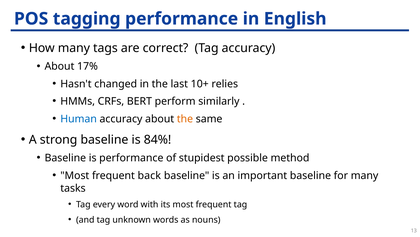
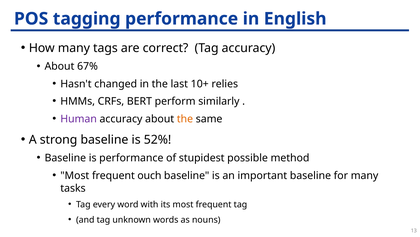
17%: 17% -> 67%
Human colour: blue -> purple
84%: 84% -> 52%
back: back -> ouch
